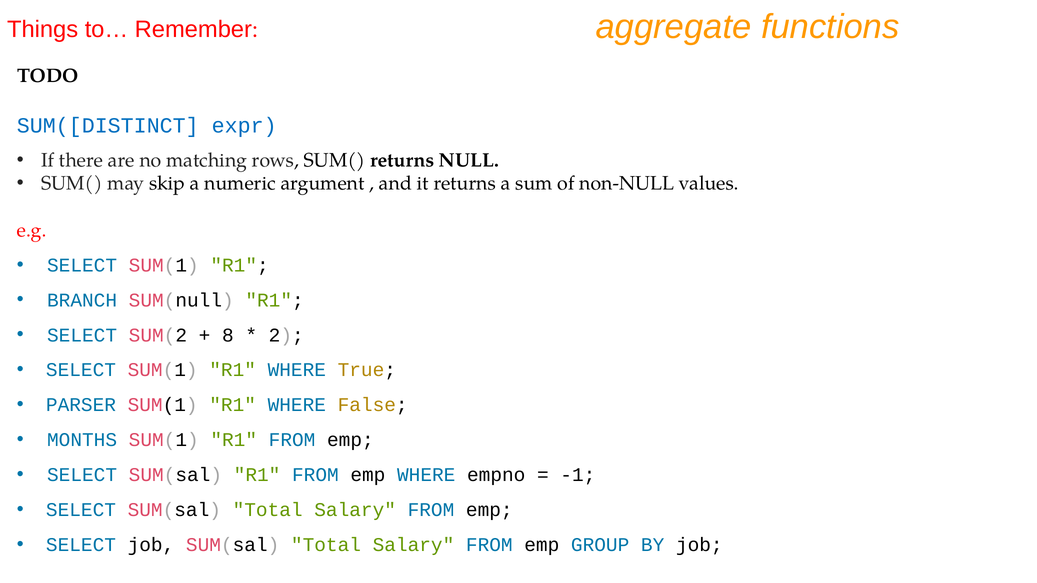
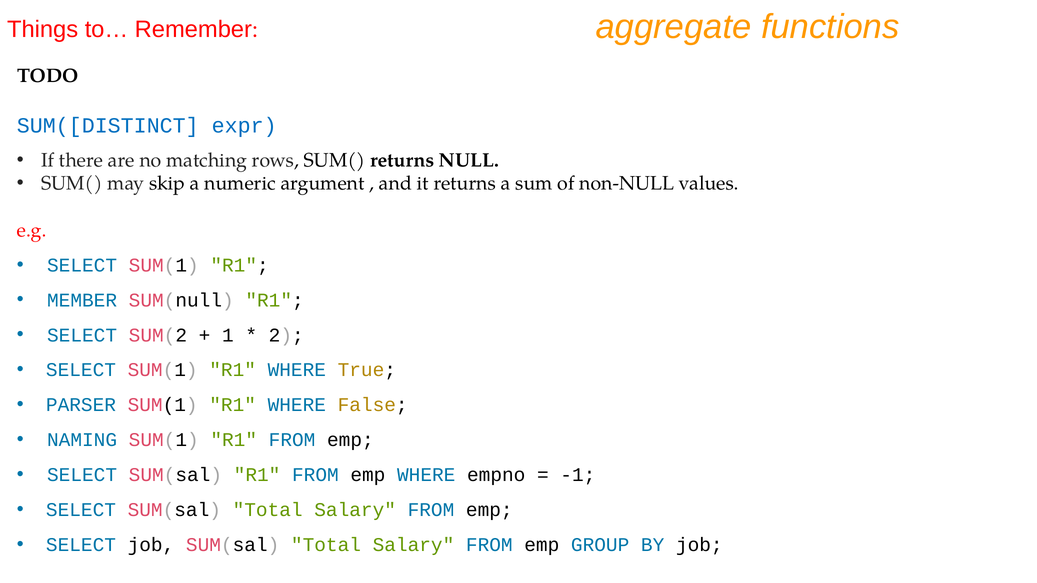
BRANCH: BRANCH -> MEMBER
8: 8 -> 1
MONTHS: MONTHS -> NAMING
